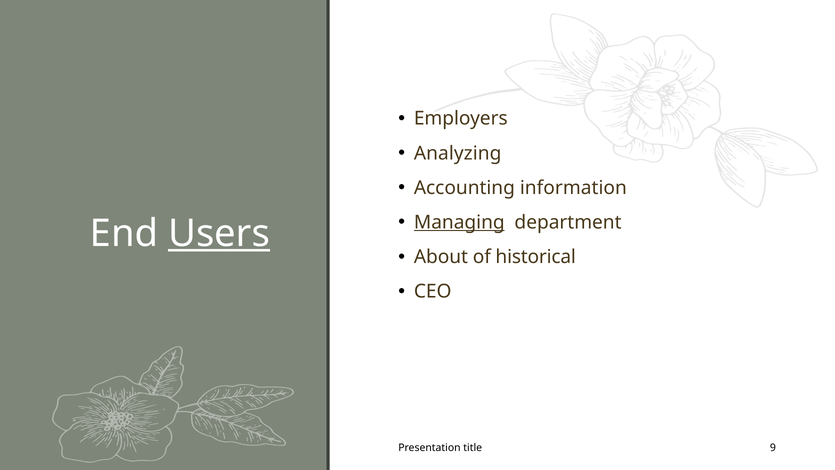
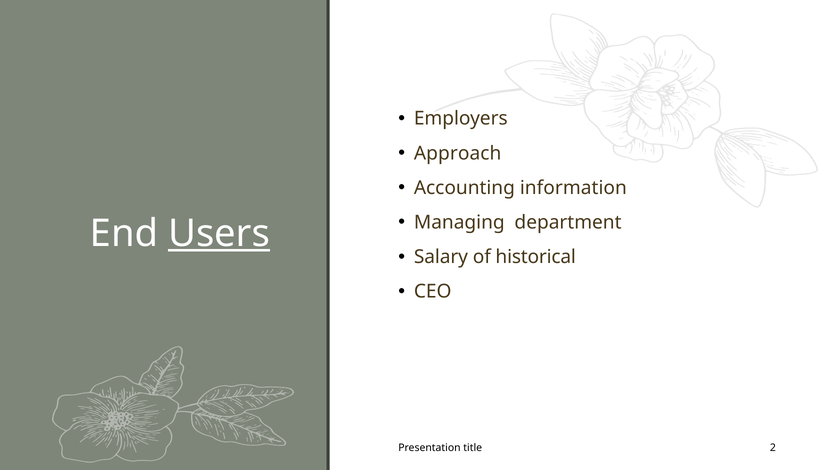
Analyzing: Analyzing -> Approach
Managing underline: present -> none
About: About -> Salary
9: 9 -> 2
